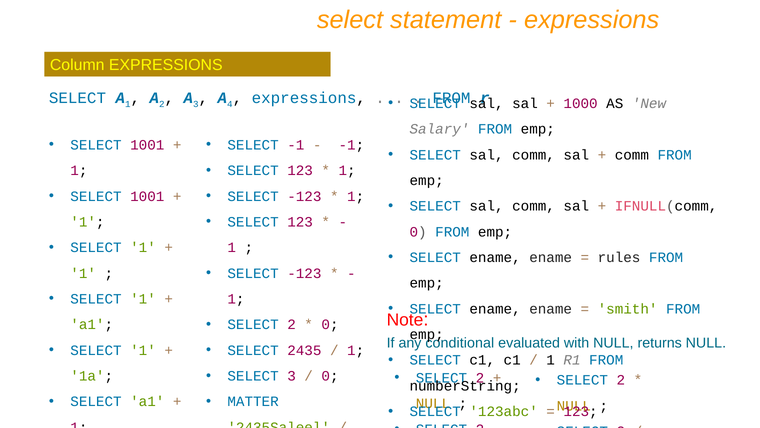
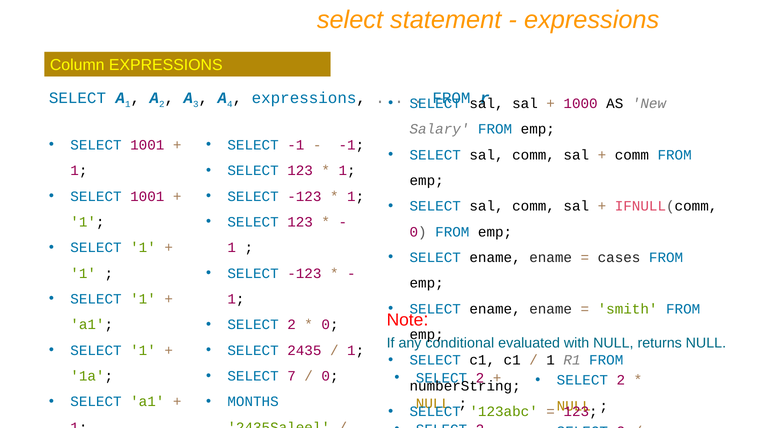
rules: rules -> cases
SELECT 3: 3 -> 7
MATTER: MATTER -> MONTHS
